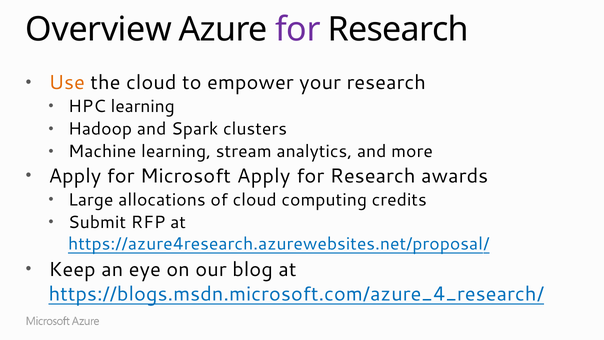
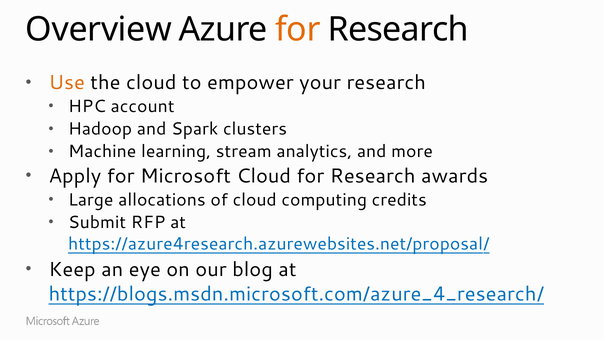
for at (298, 29) colour: purple -> orange
HPC learning: learning -> account
Microsoft Apply: Apply -> Cloud
